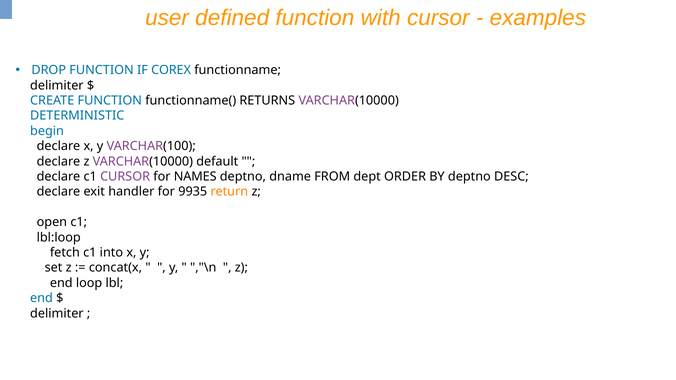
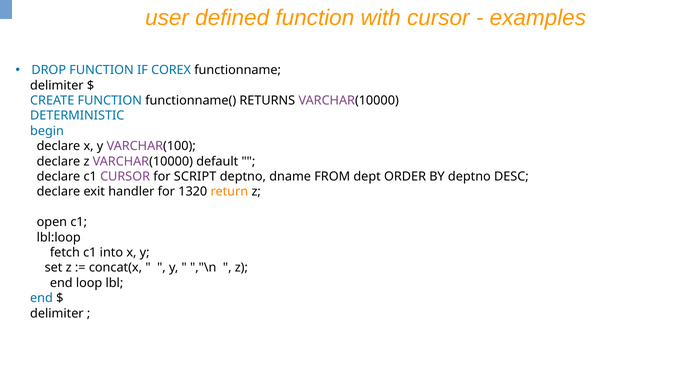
NAMES: NAMES -> SCRIPT
9935: 9935 -> 1320
